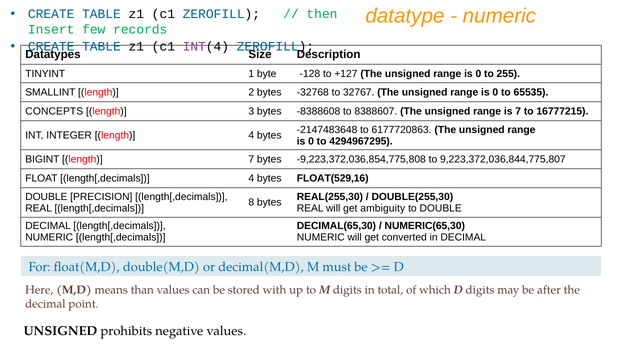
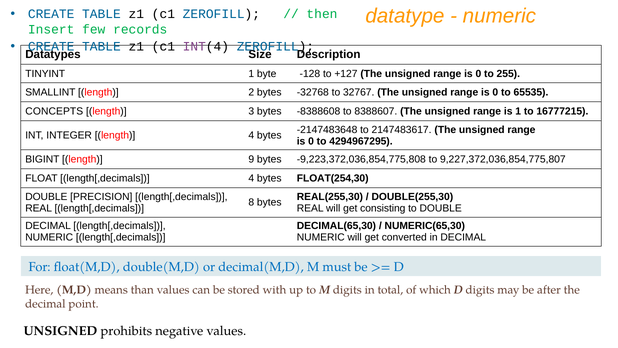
is 7: 7 -> 1
6177720863: 6177720863 -> 2147483617
length 7: 7 -> 9
9,223,372,036,844,775,807: 9,223,372,036,844,775,807 -> 9,227,372,036,854,775,807
FLOAT(529,16: FLOAT(529,16 -> FLOAT(254,30
ambiguity: ambiguity -> consisting
